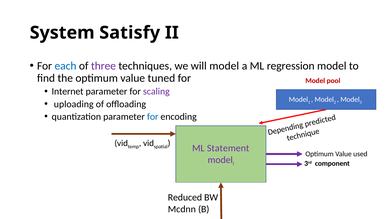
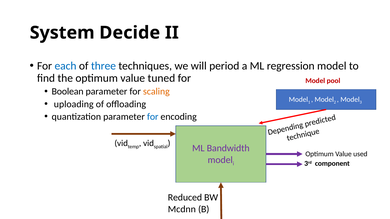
Satisfy: Satisfy -> Decide
three colour: purple -> blue
will model: model -> period
Internet: Internet -> Boolean
scaling colour: purple -> orange
Statement: Statement -> Bandwidth
